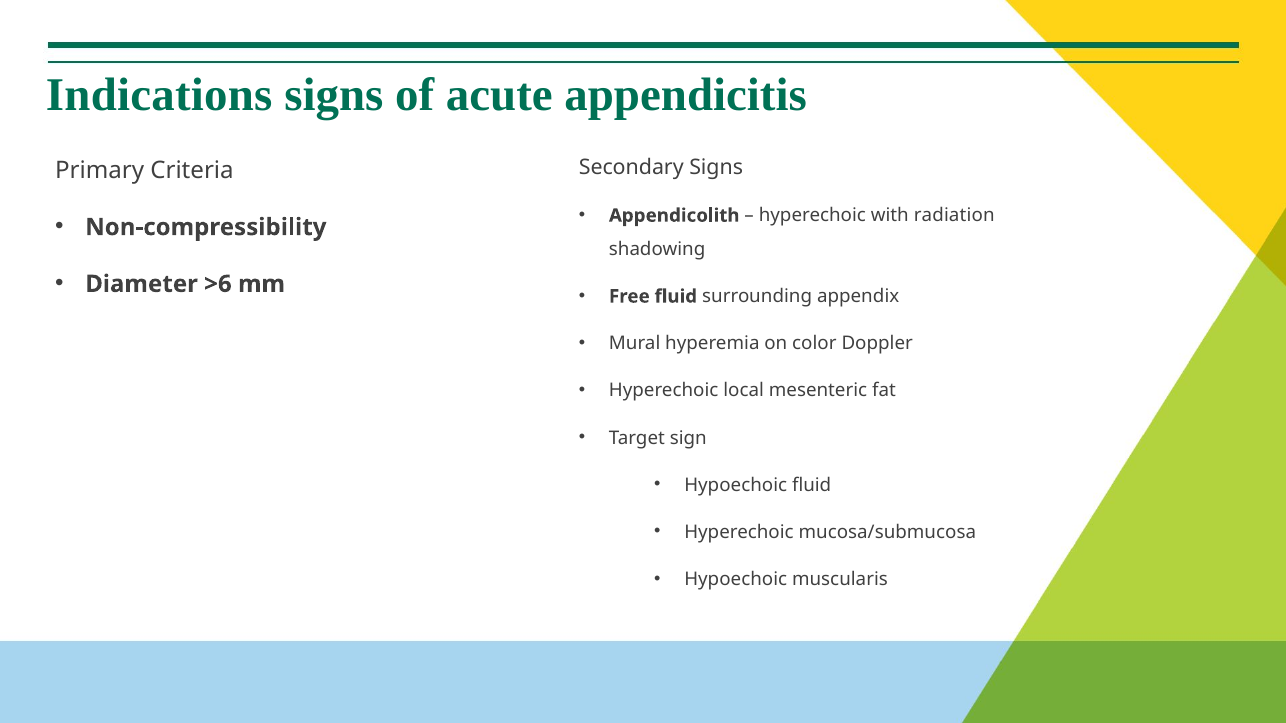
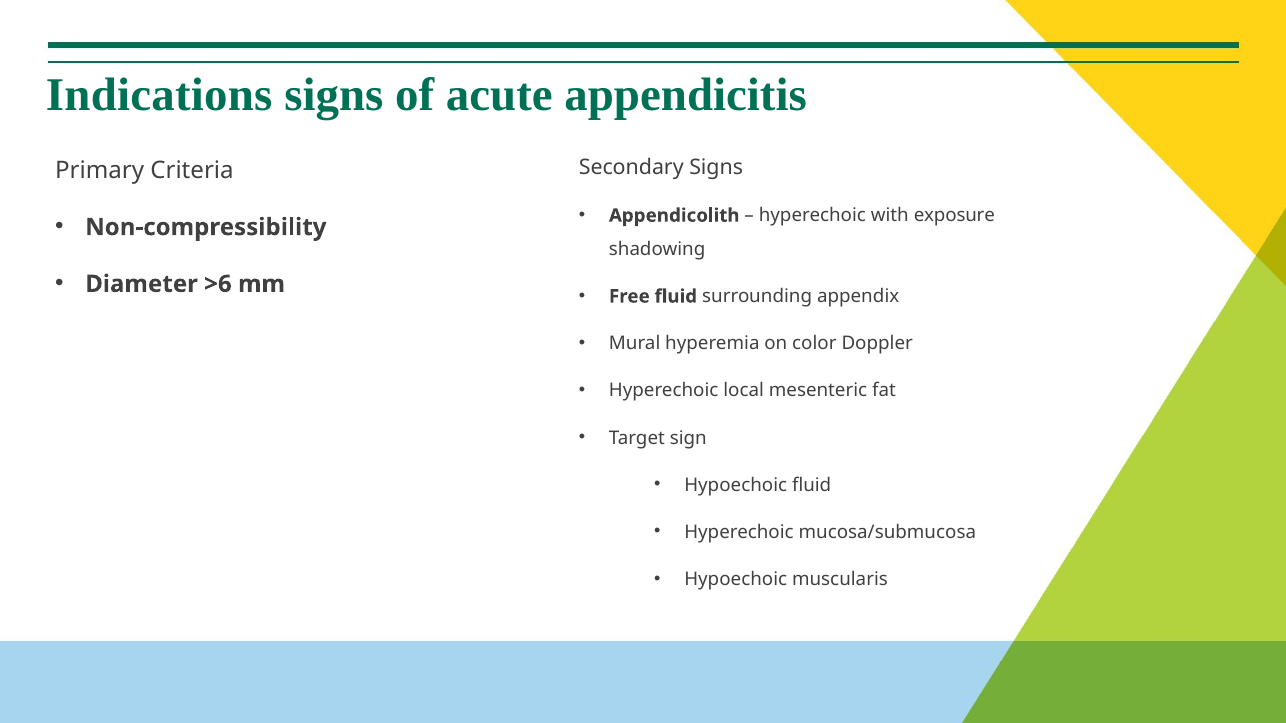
radiation: radiation -> exposure
